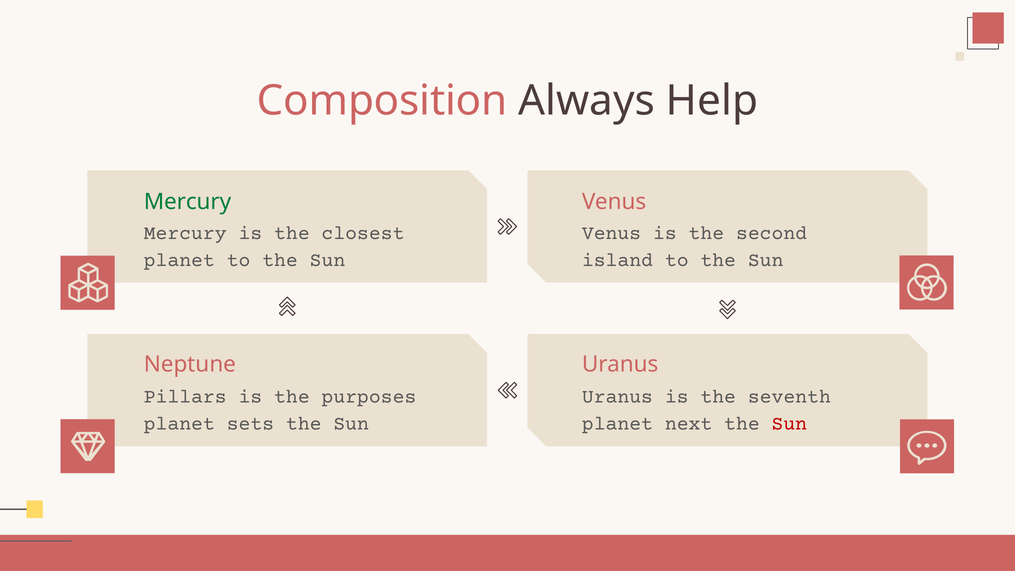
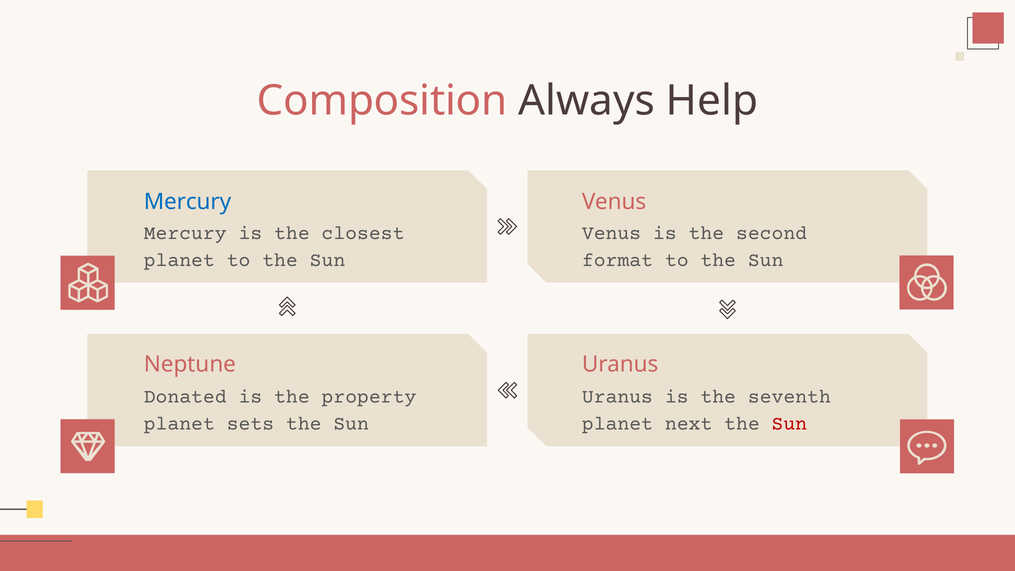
Mercury at (187, 202) colour: green -> blue
island: island -> format
Pillars: Pillars -> Donated
purposes: purposes -> property
